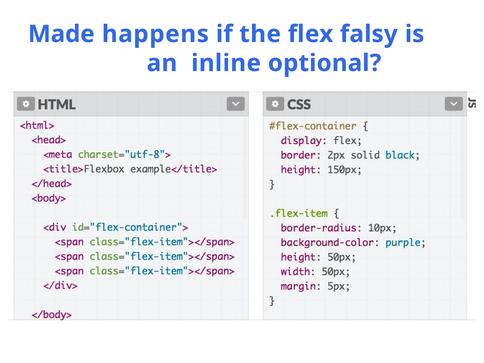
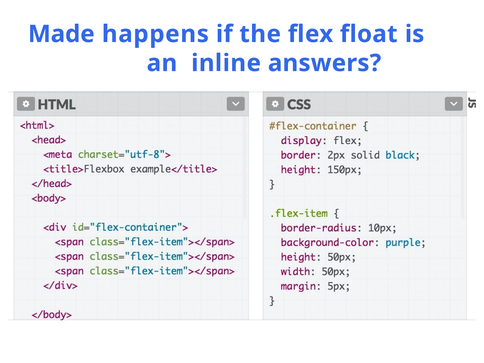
falsy: falsy -> float
optional: optional -> answers
